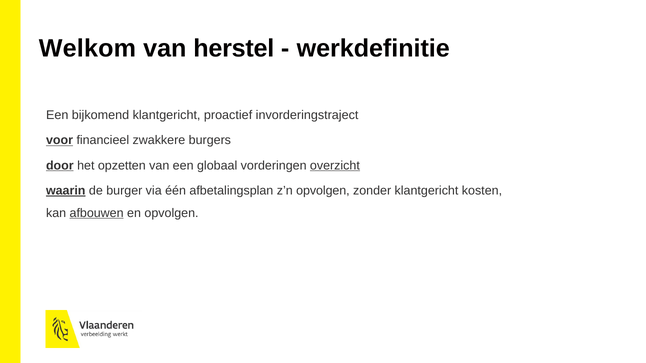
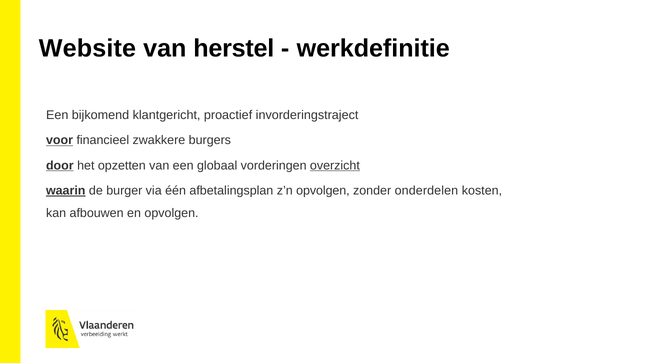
Welkom: Welkom -> Website
zonder klantgericht: klantgericht -> onderdelen
afbouwen underline: present -> none
